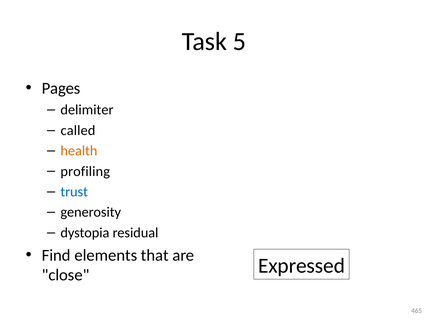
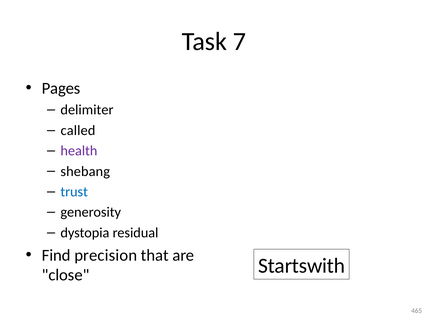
5: 5 -> 7
health colour: orange -> purple
profiling: profiling -> shebang
elements: elements -> precision
Expressed: Expressed -> Startswith
